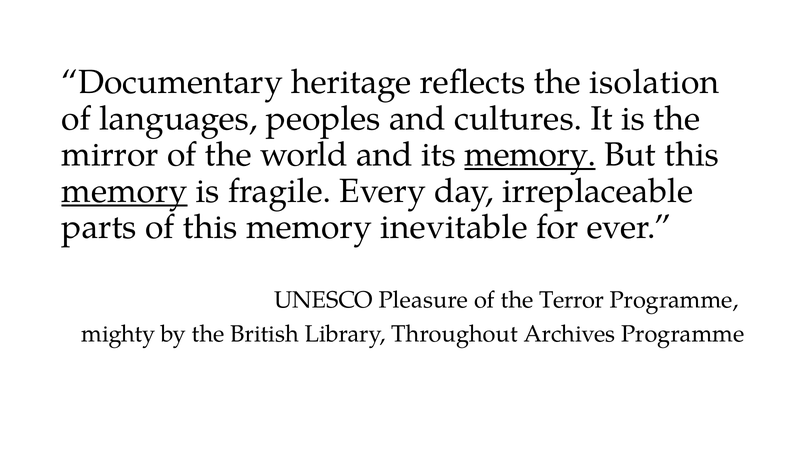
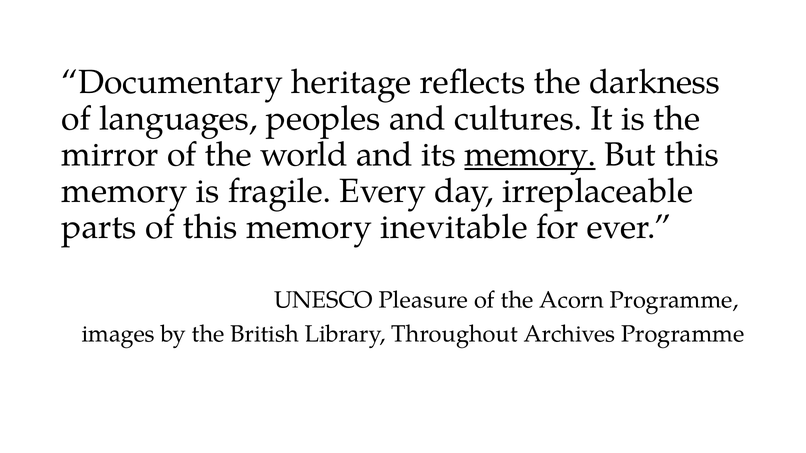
isolation: isolation -> darkness
memory at (124, 191) underline: present -> none
Terror: Terror -> Acorn
mighty: mighty -> images
